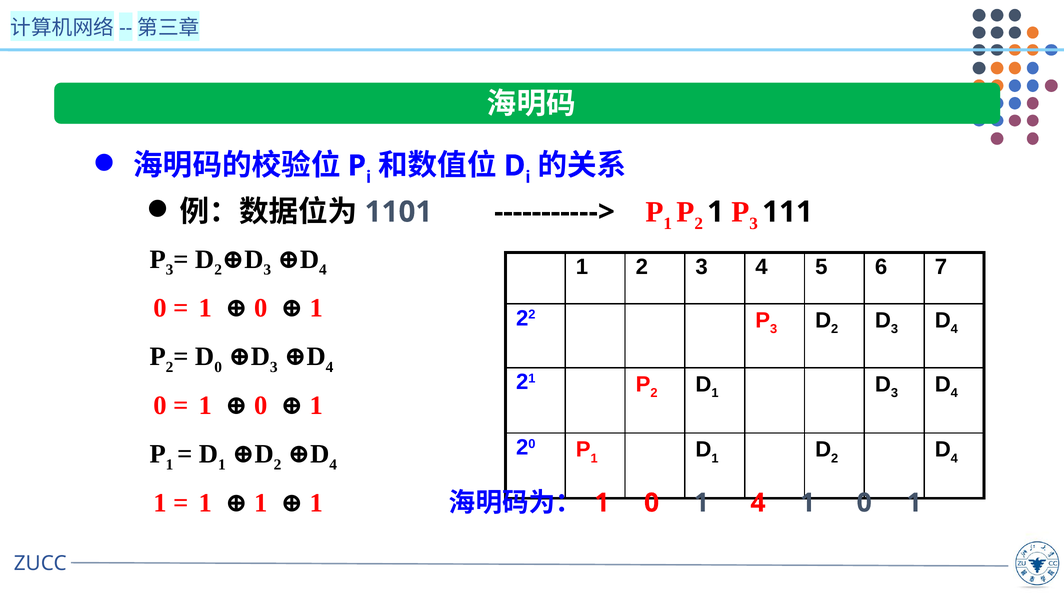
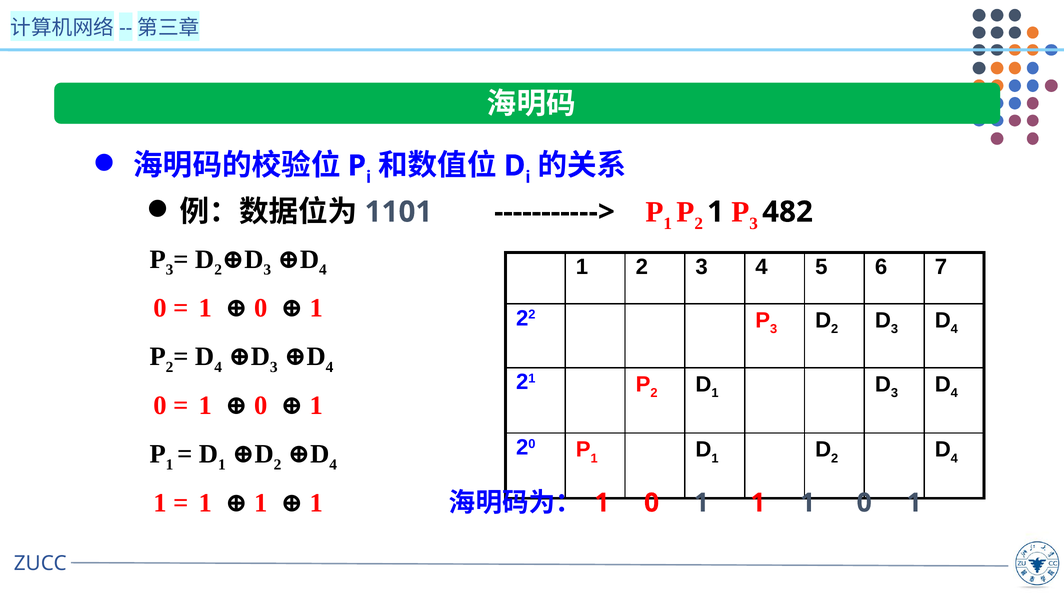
111: 111 -> 482
0 at (218, 367): 0 -> 4
0 1 4: 4 -> 1
